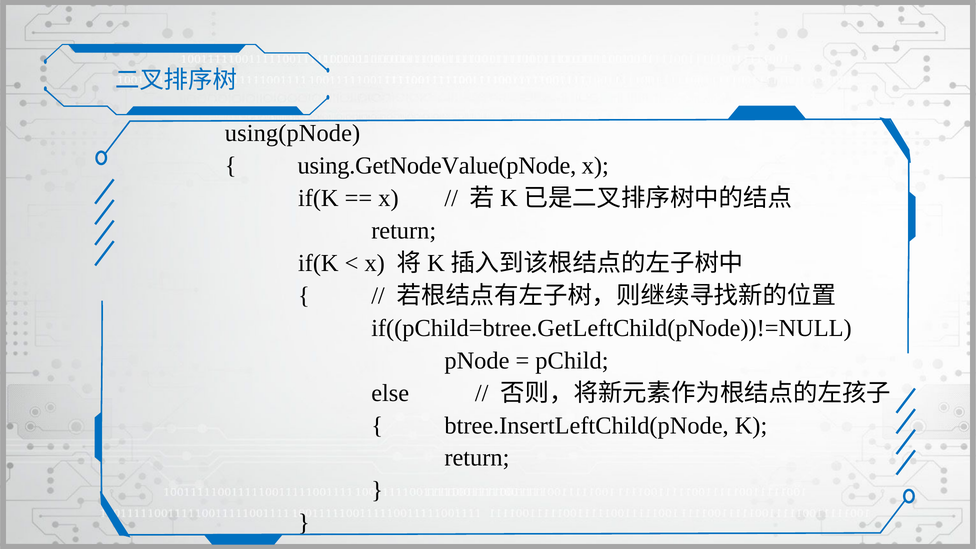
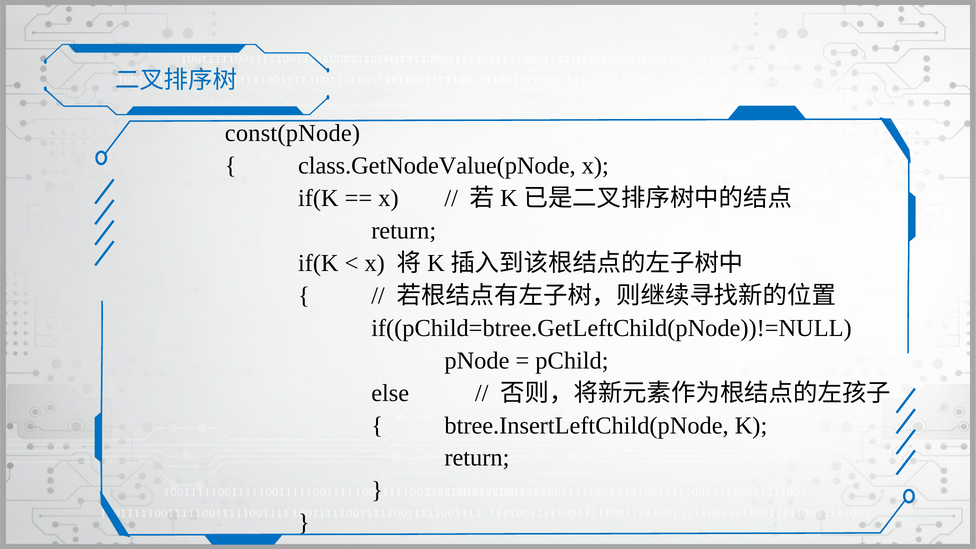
using(pNode: using(pNode -> const(pNode
using.GetNodeValue(pNode: using.GetNodeValue(pNode -> class.GetNodeValue(pNode
